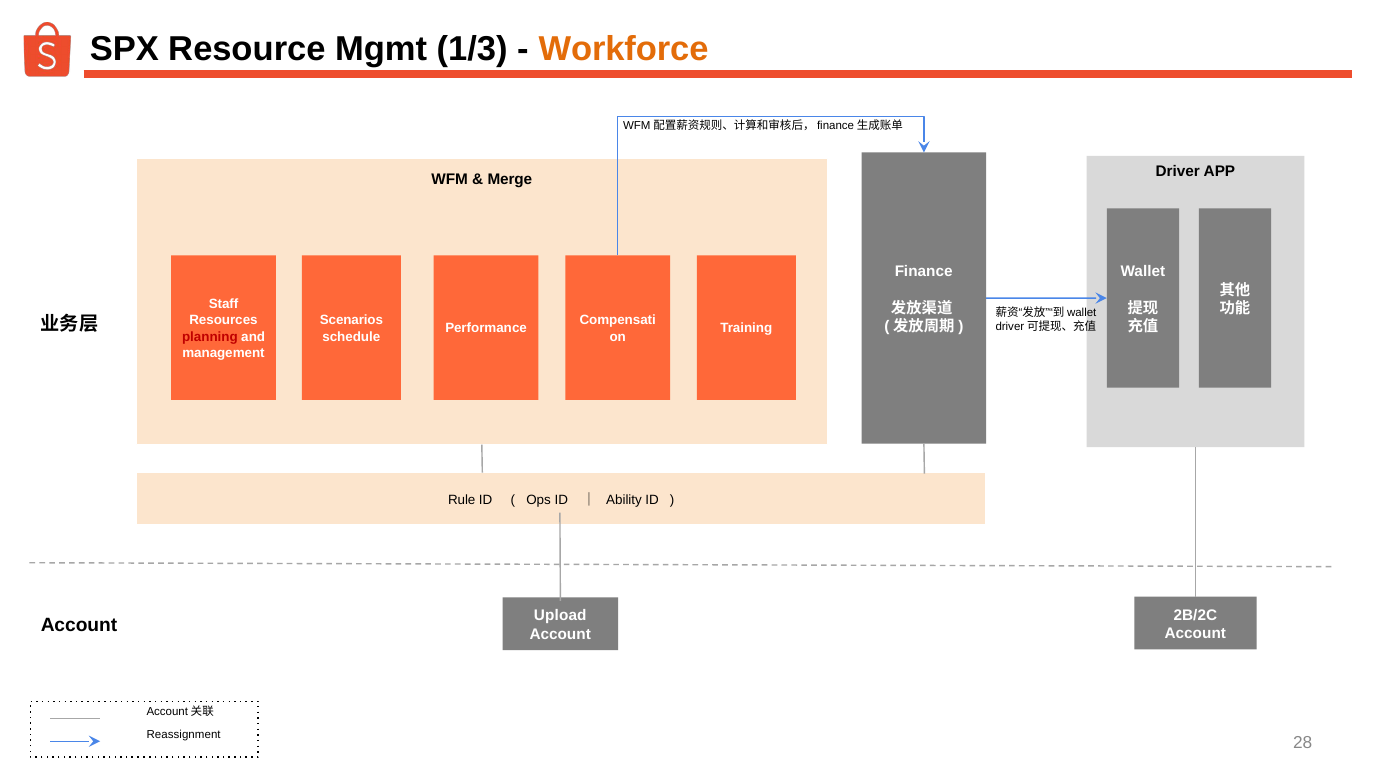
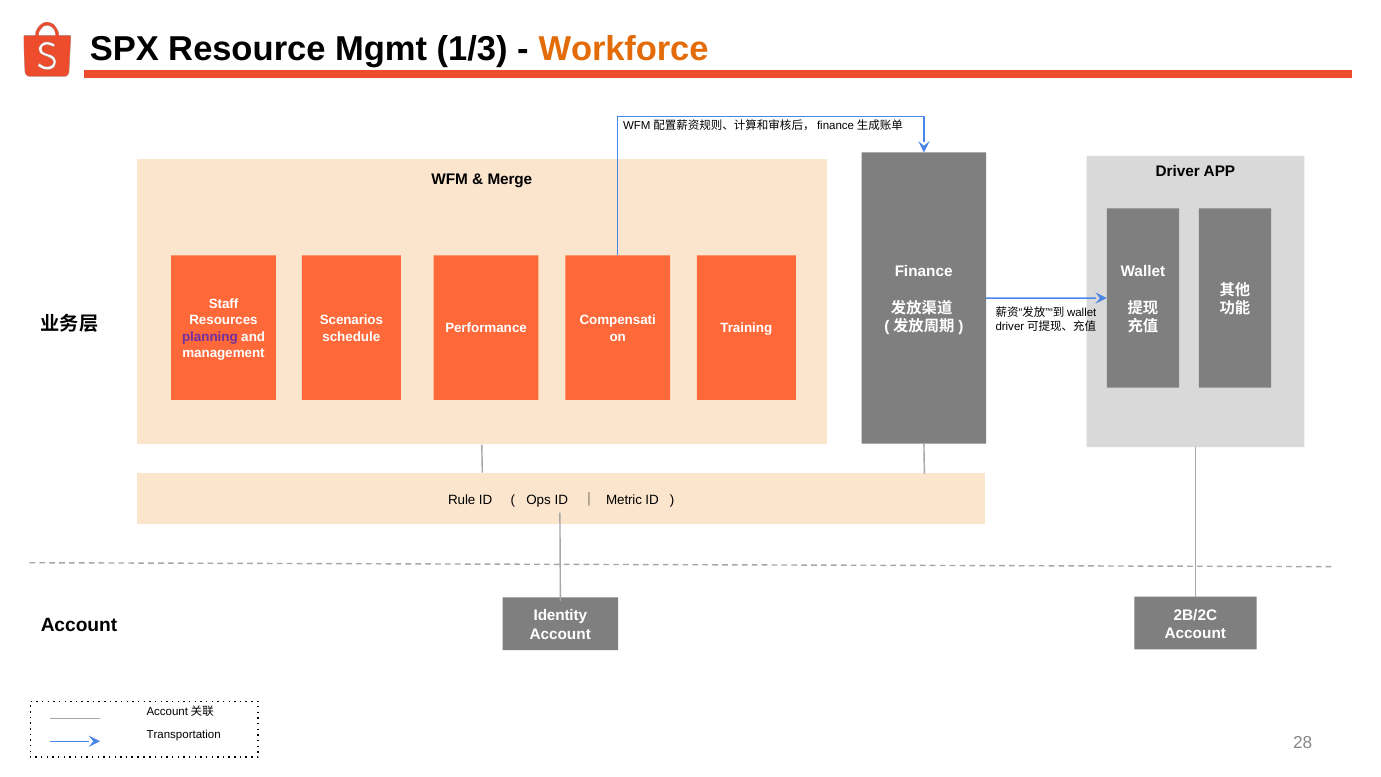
planning colour: red -> purple
Ability: Ability -> Metric
Upload: Upload -> Identity
Reassignment: Reassignment -> Transportation
